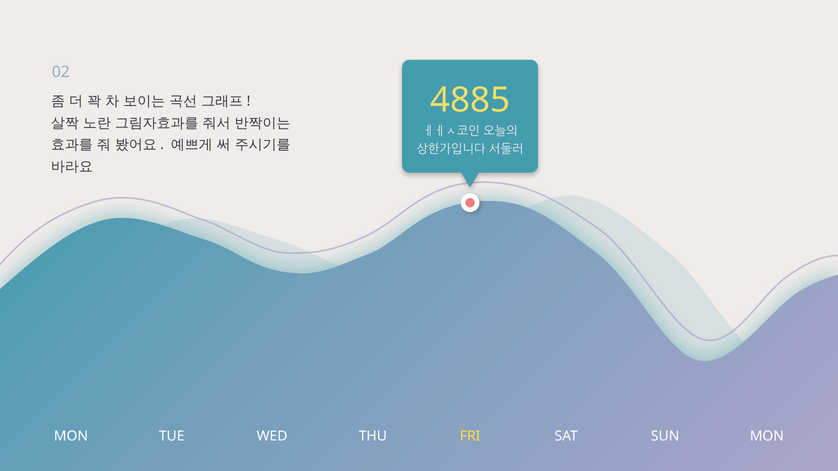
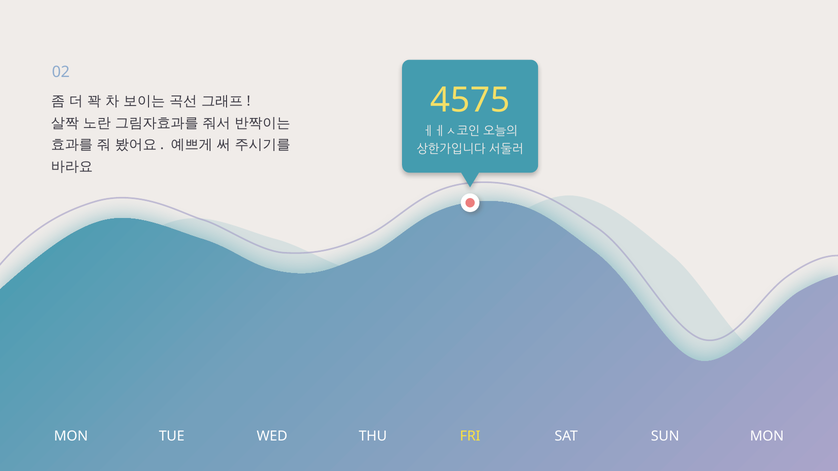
4885: 4885 -> 4575
